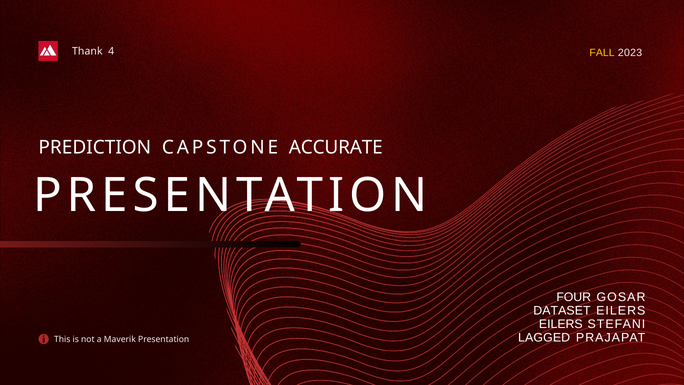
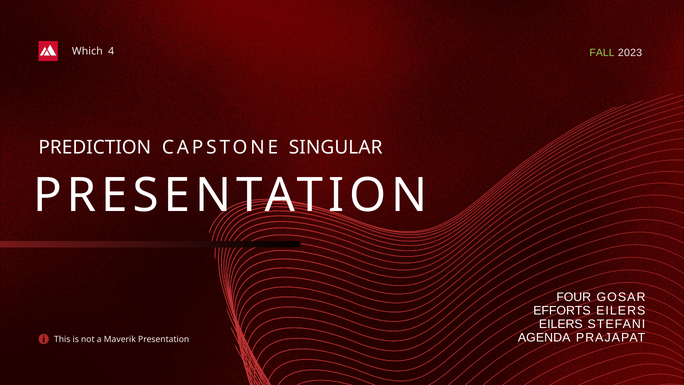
FALL colour: yellow -> light green
Thank: Thank -> Which
ACCURATE: ACCURATE -> SINGULAR
DATASET: DATASET -> EFFORTS
LAGGED: LAGGED -> AGENDA
